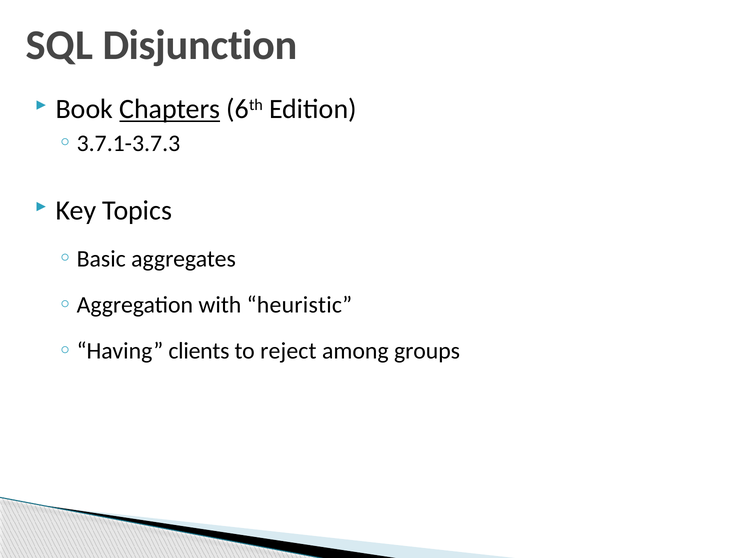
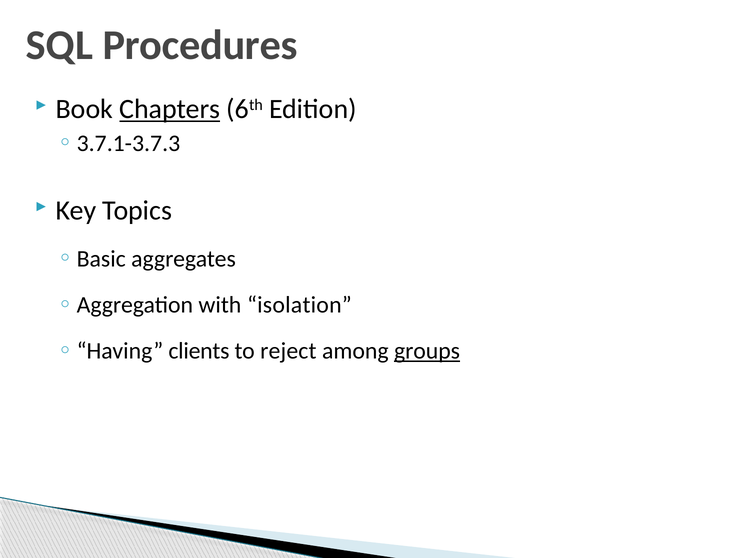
Disjunction: Disjunction -> Procedures
heuristic: heuristic -> isolation
groups underline: none -> present
